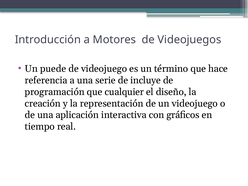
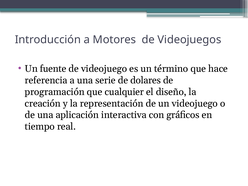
puede: puede -> fuente
incluye: incluye -> dolares
